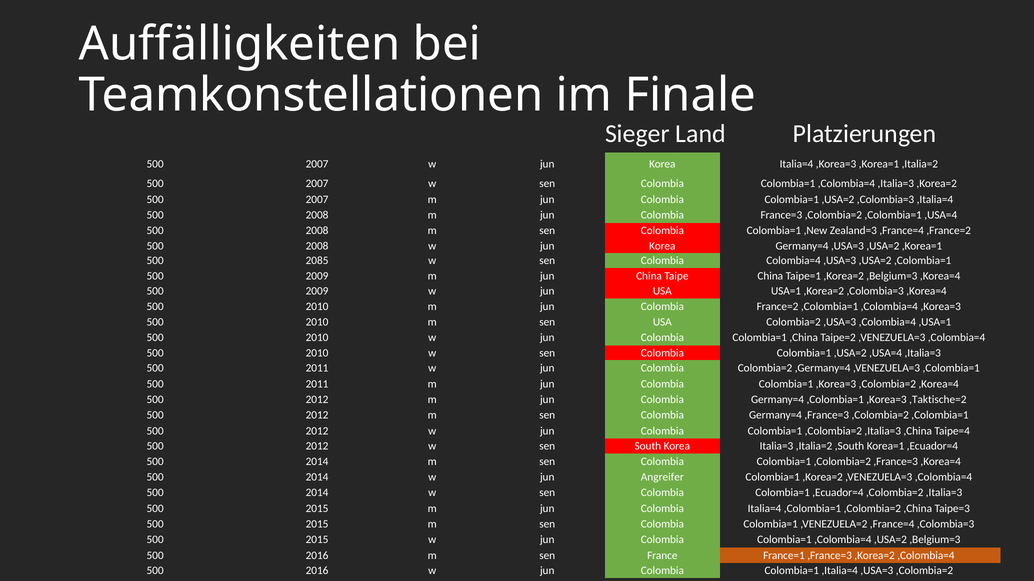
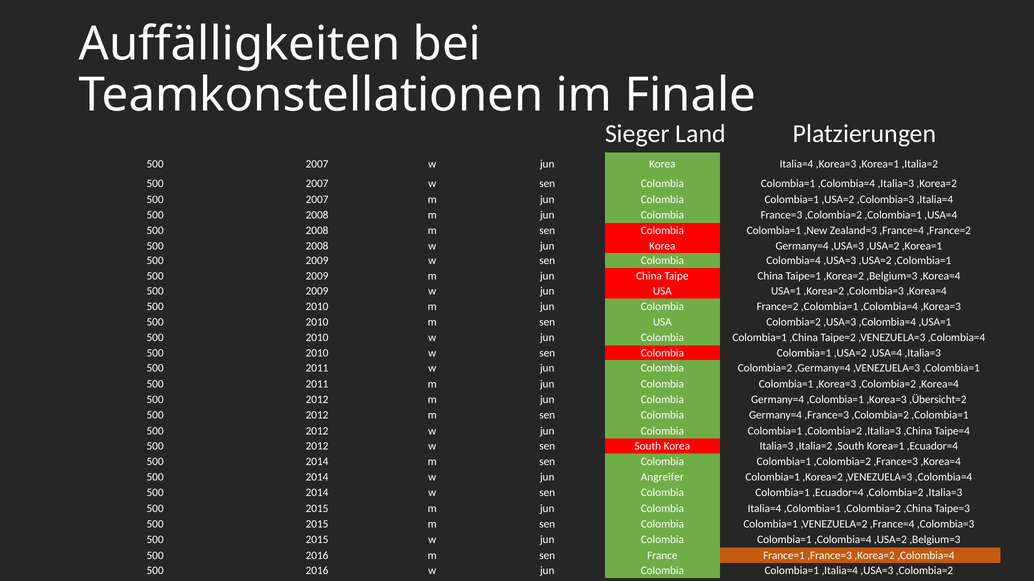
2085 at (317, 261): 2085 -> 2009
,Taktische=2: ,Taktische=2 -> ,Übersicht=2
